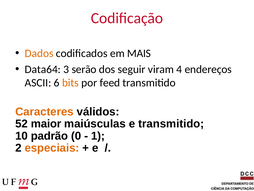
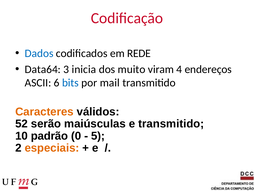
Dados colour: orange -> blue
MAIS: MAIS -> REDE
serão: serão -> inicia
seguir: seguir -> muito
bits colour: orange -> blue
feed: feed -> mail
maior: maior -> serão
1: 1 -> 5
